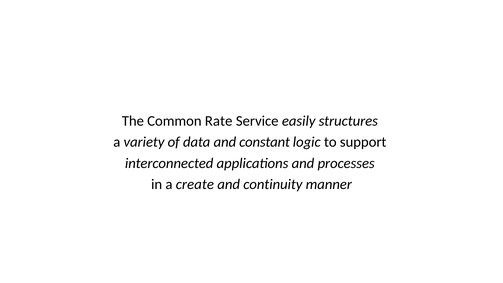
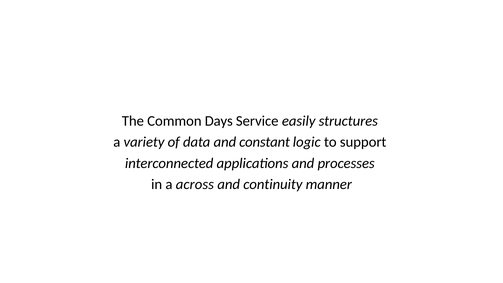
Rate: Rate -> Days
create: create -> across
